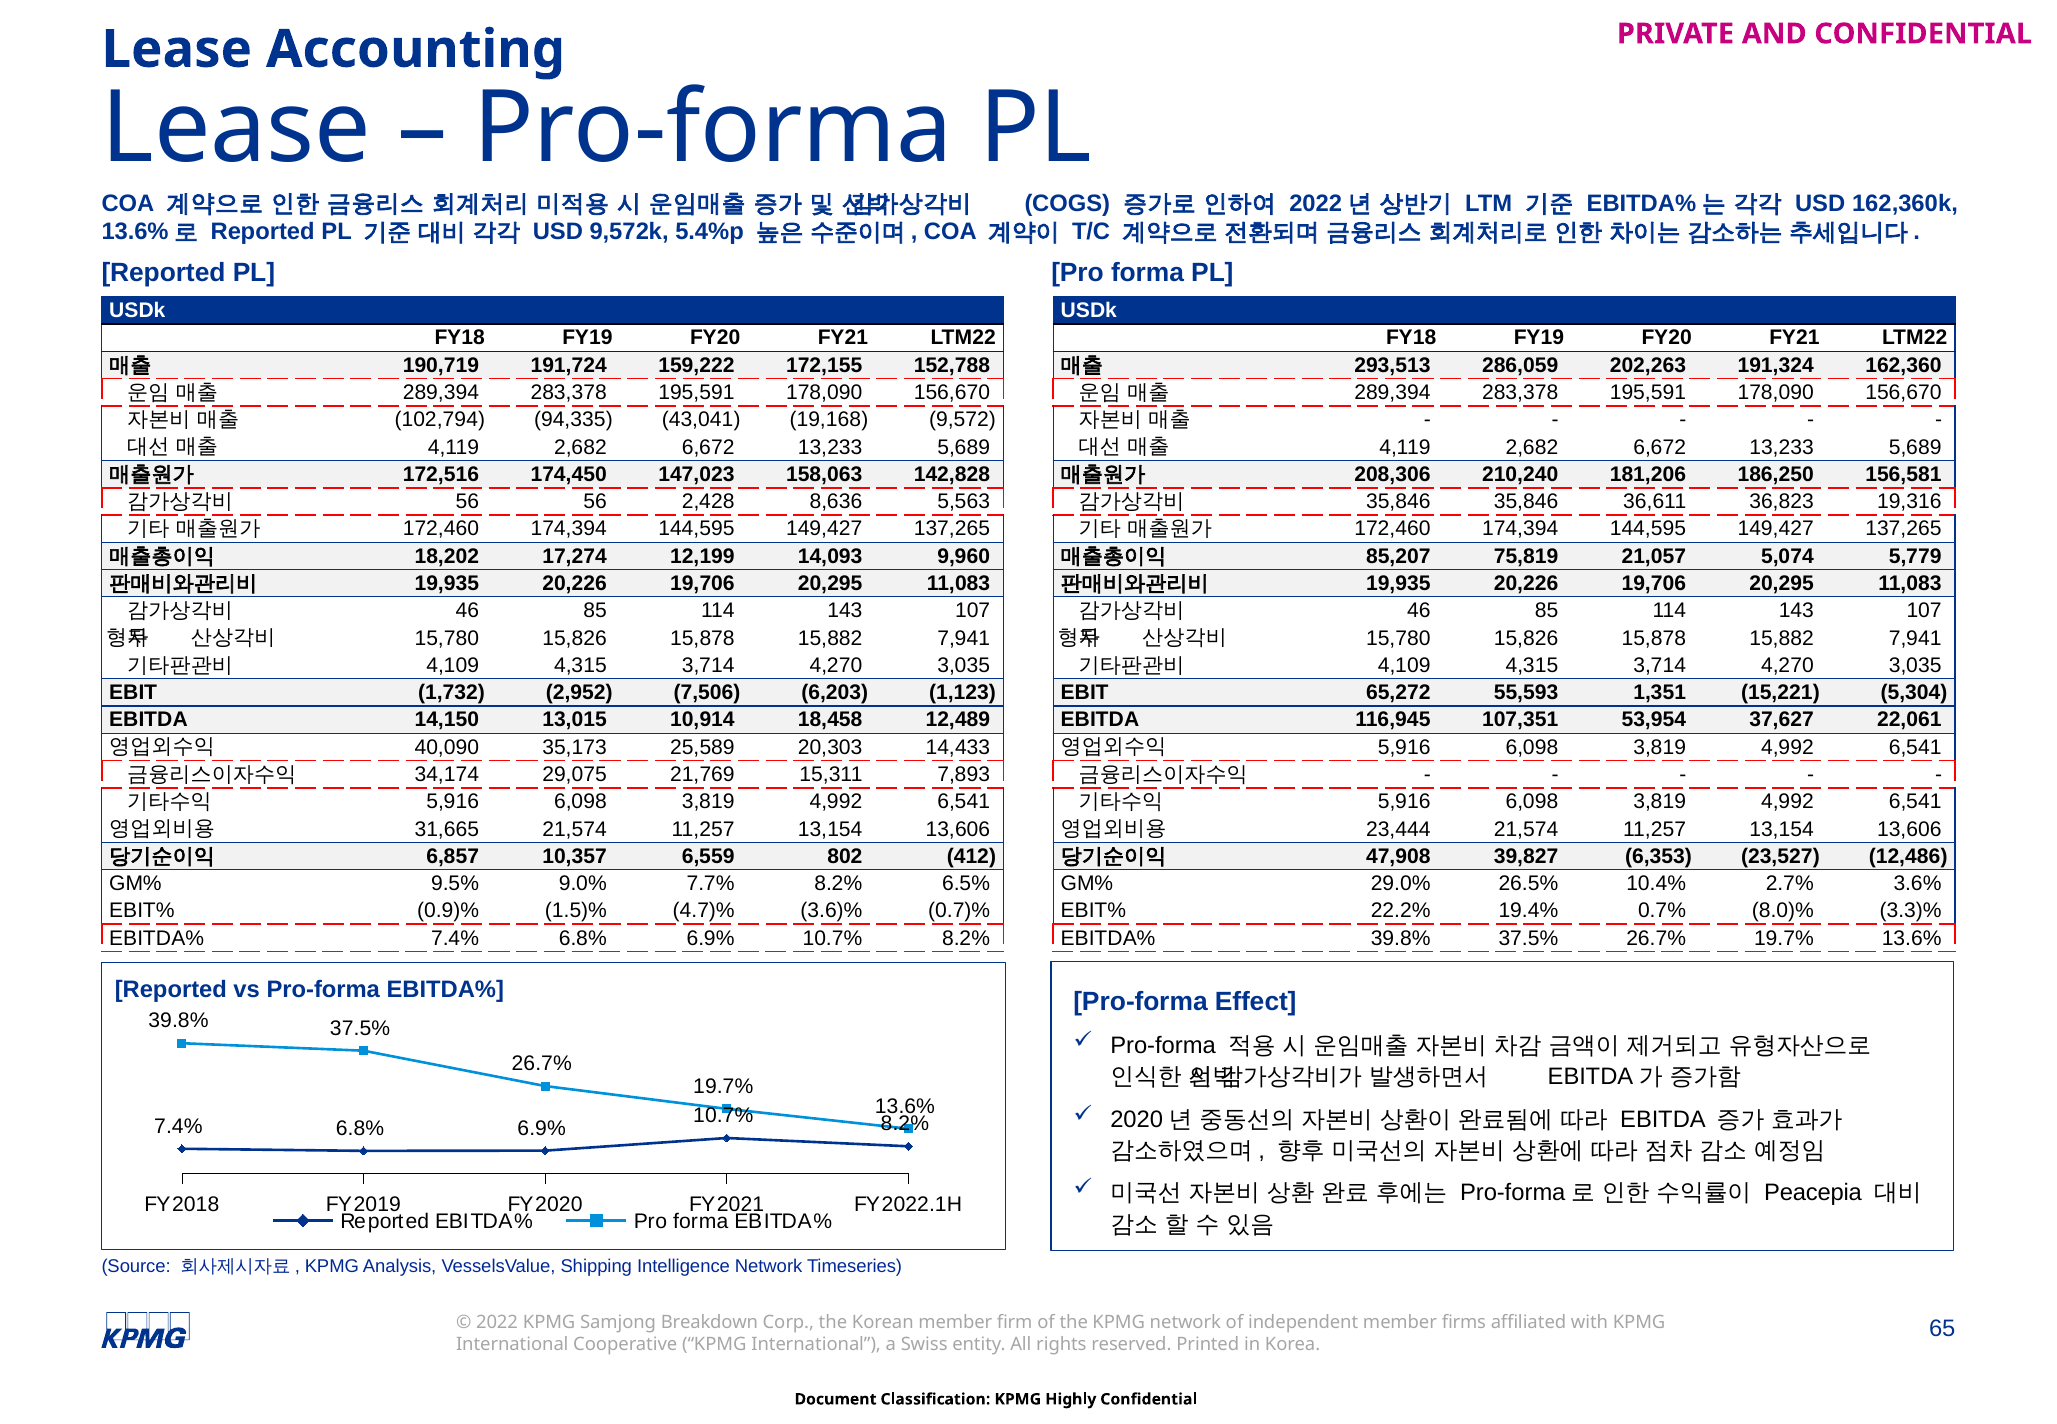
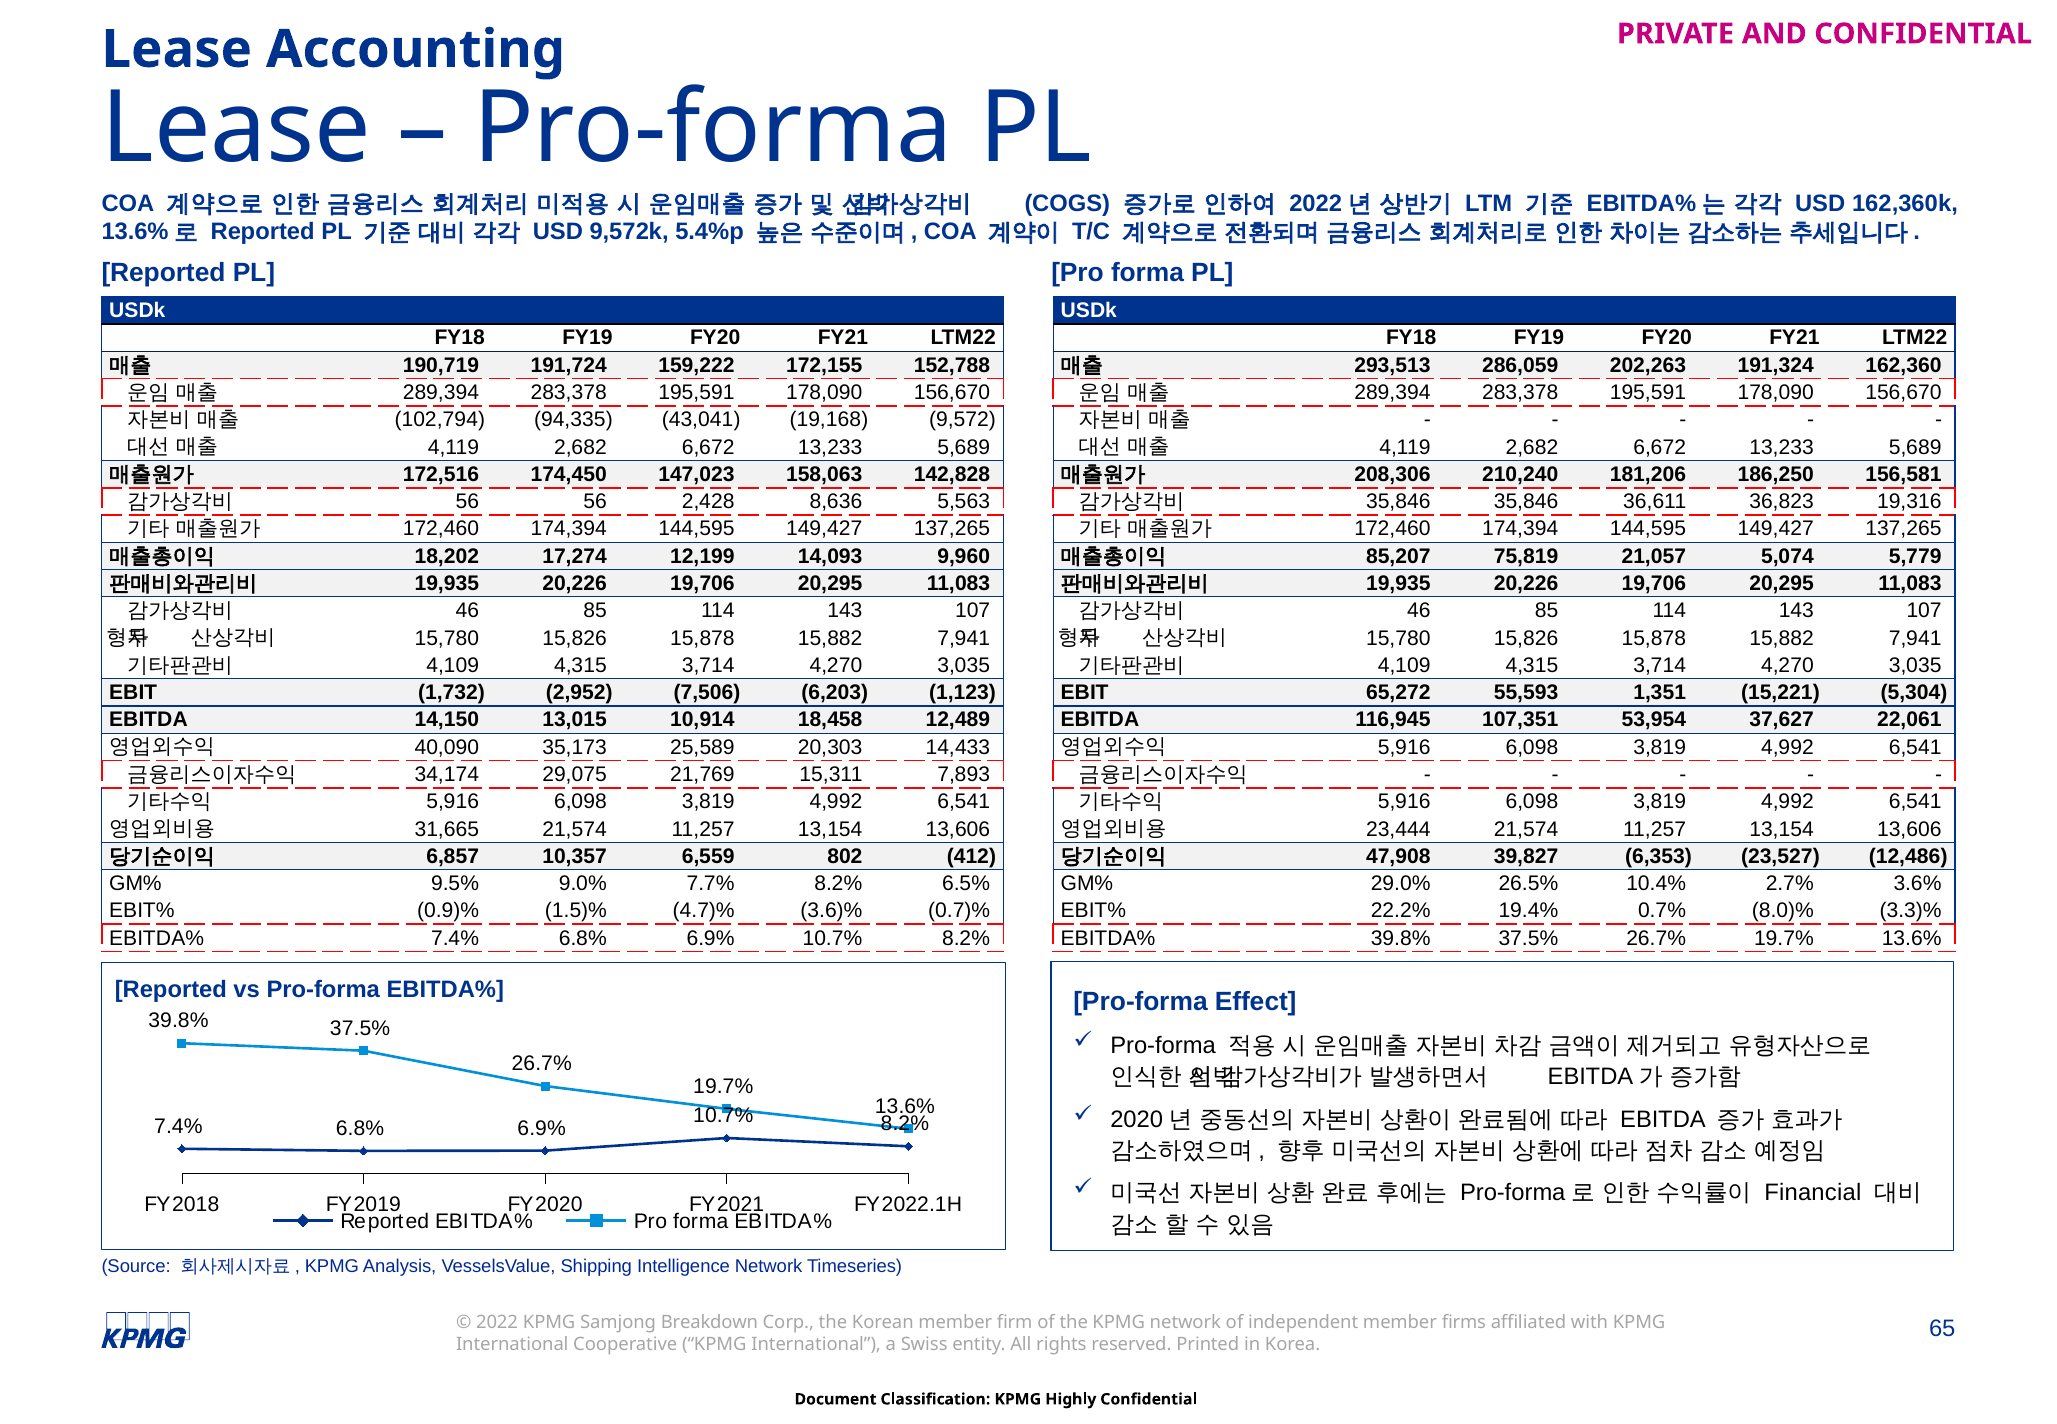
Peacepia: Peacepia -> Financial
